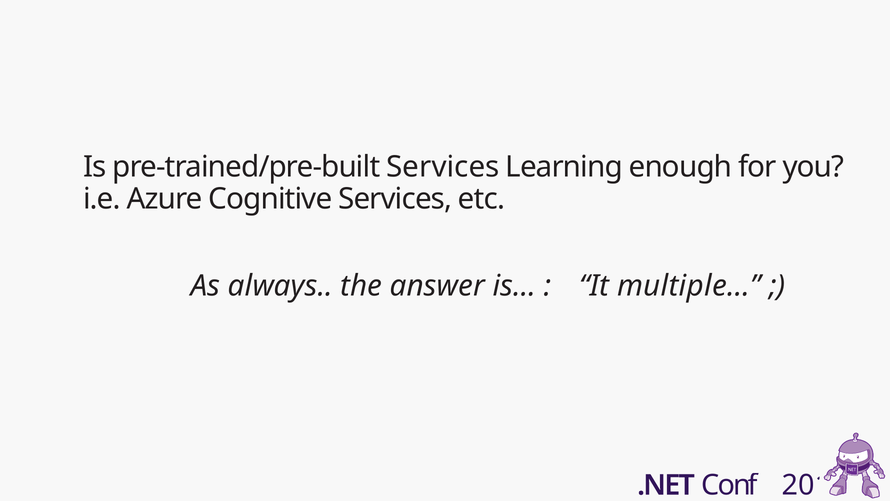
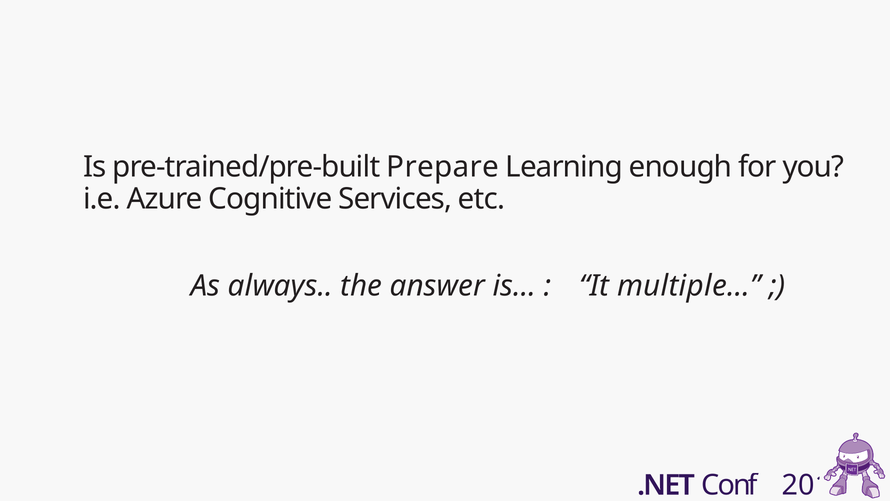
pre-trained/pre-built Services: Services -> Prepare
